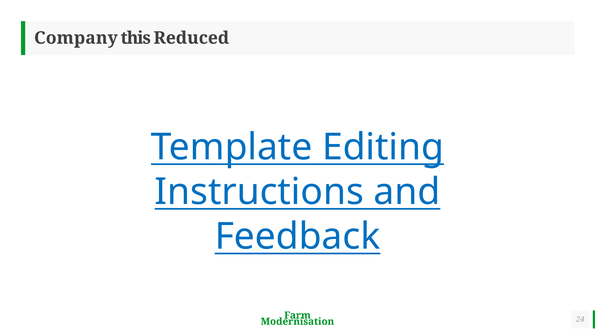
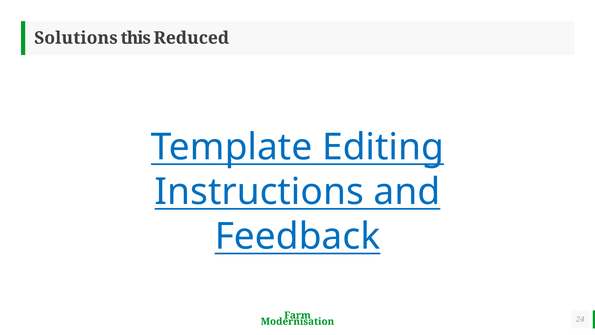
Company: Company -> Solutions
